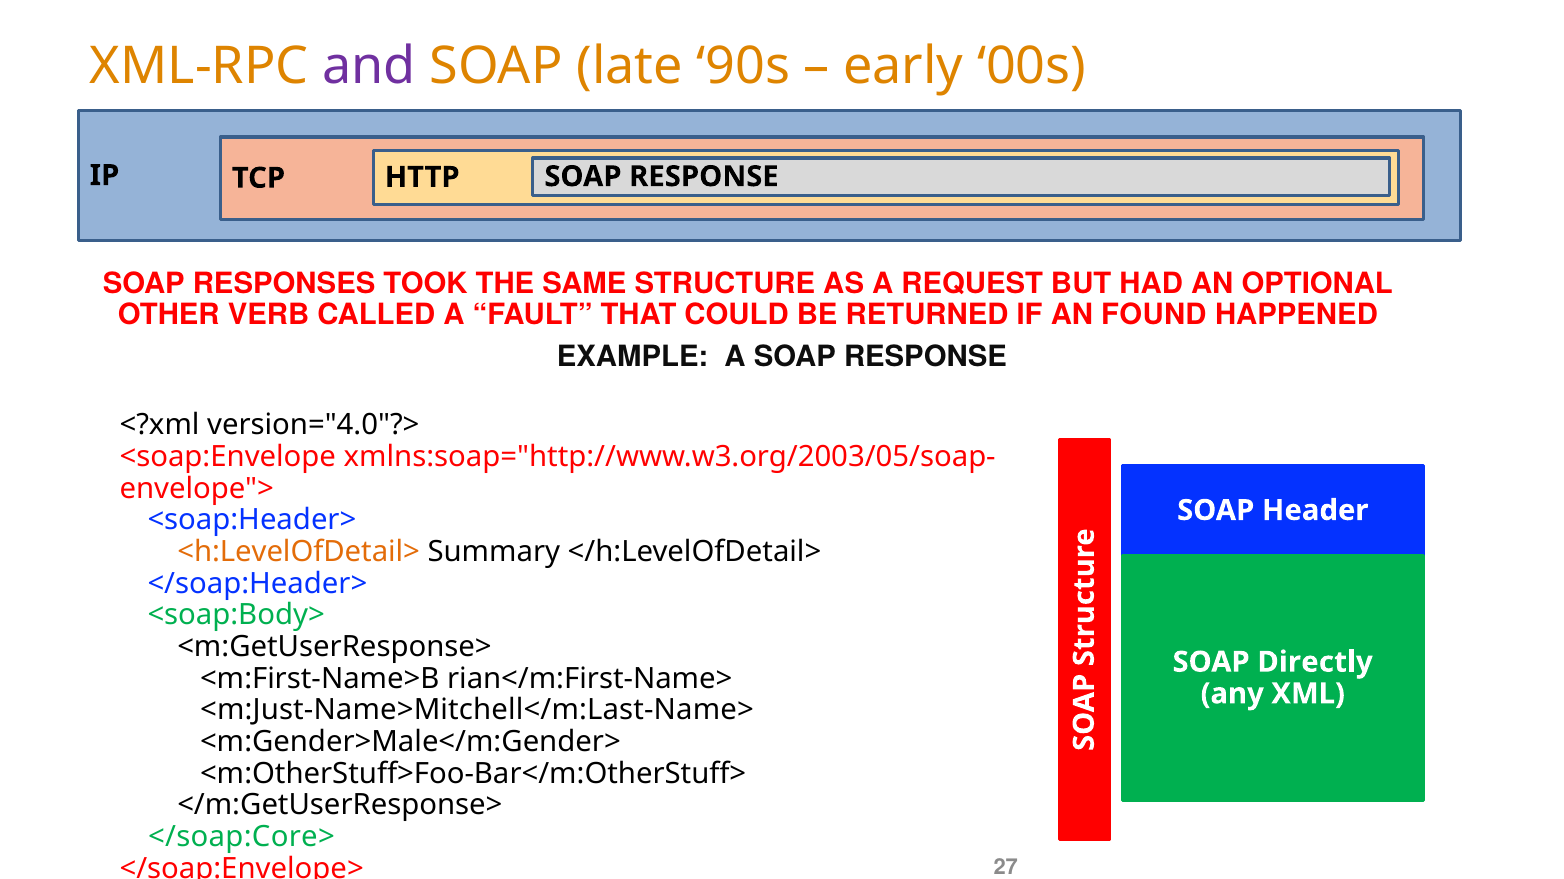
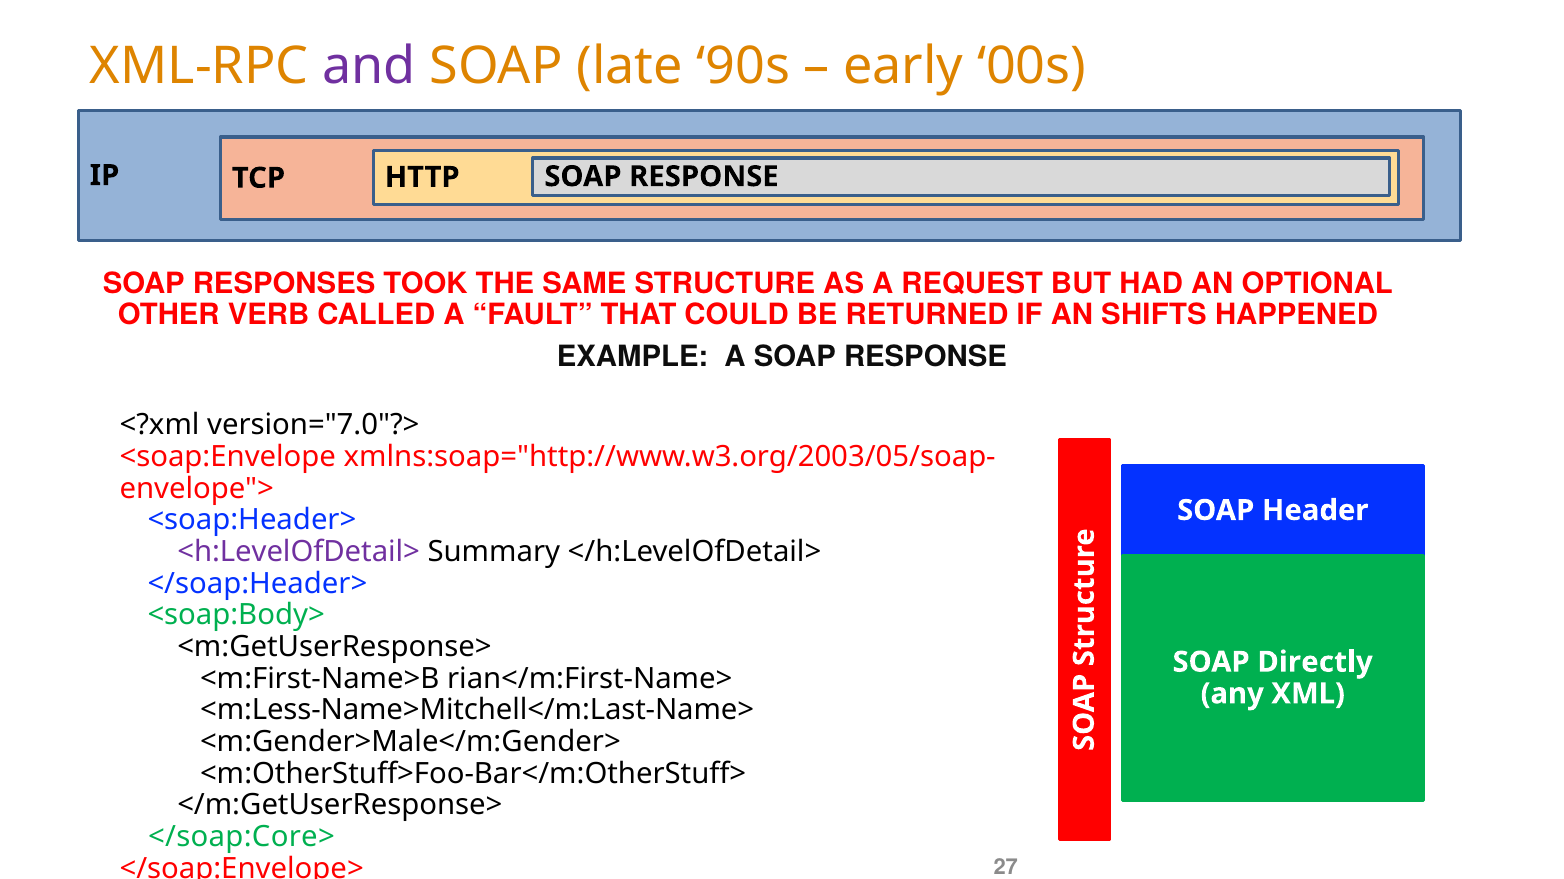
FOUND: FOUND -> SHIFTS
version="4.0"?>: version="4.0"?> -> version="7.0"?>
<h:LevelOfDetail> colour: orange -> purple
<m:Just-Name>Mitchell</m:Last-Name>: <m:Just-Name>Mitchell</m:Last-Name> -> <m:Less-Name>Mitchell</m:Last-Name>
